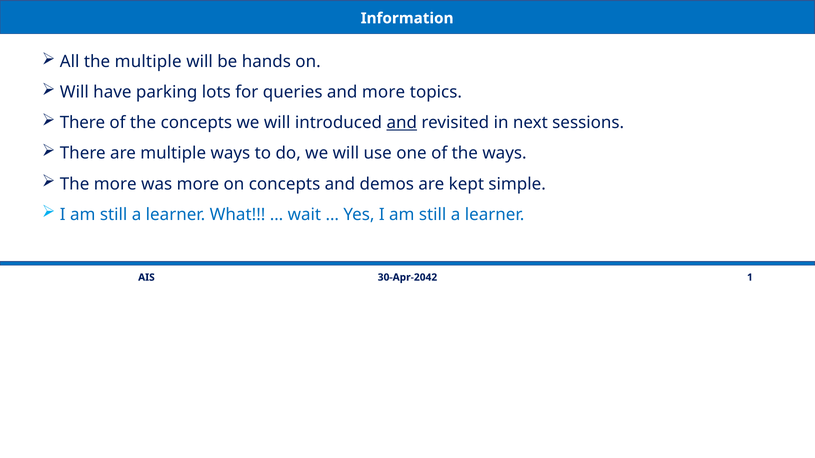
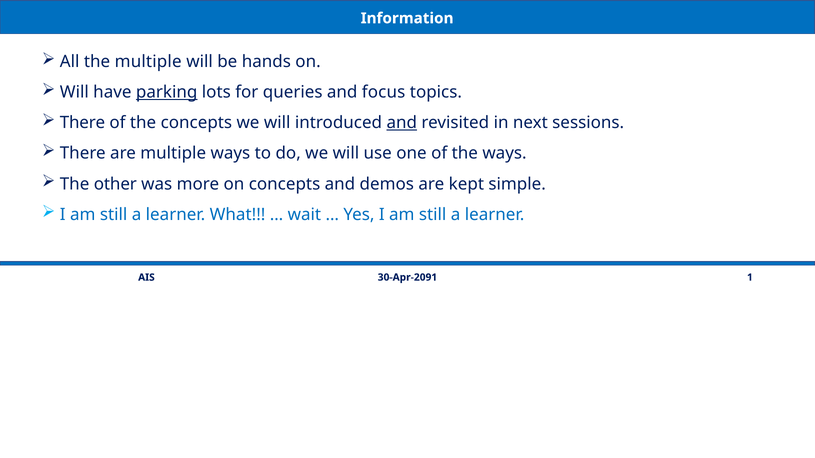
parking underline: none -> present
and more: more -> focus
The more: more -> other
30-Apr-2042: 30-Apr-2042 -> 30-Apr-2091
